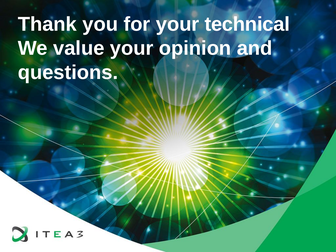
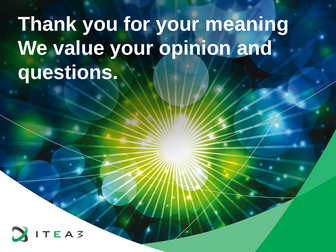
technical: technical -> meaning
